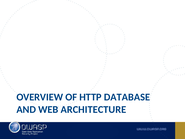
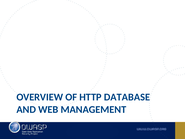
ARCHITECTURE: ARCHITECTURE -> MANAGEMENT
